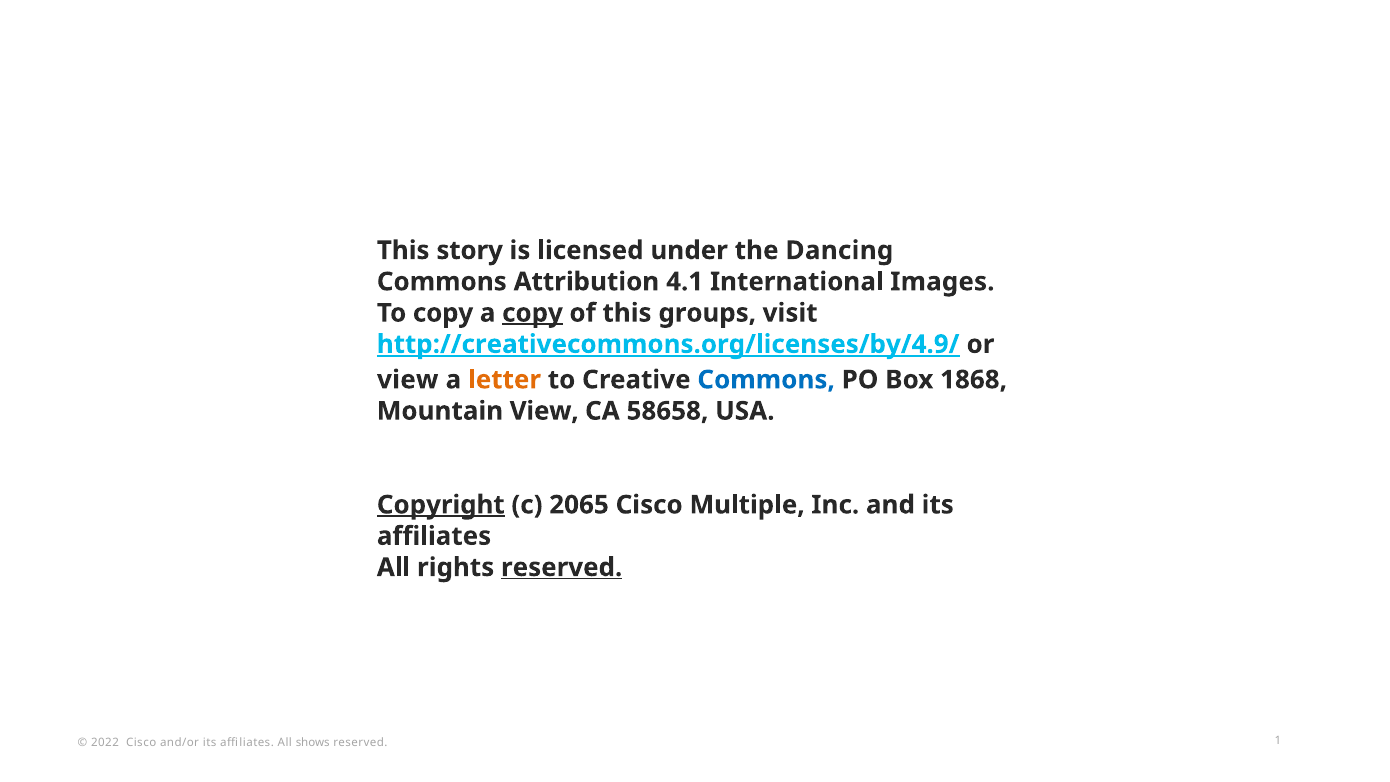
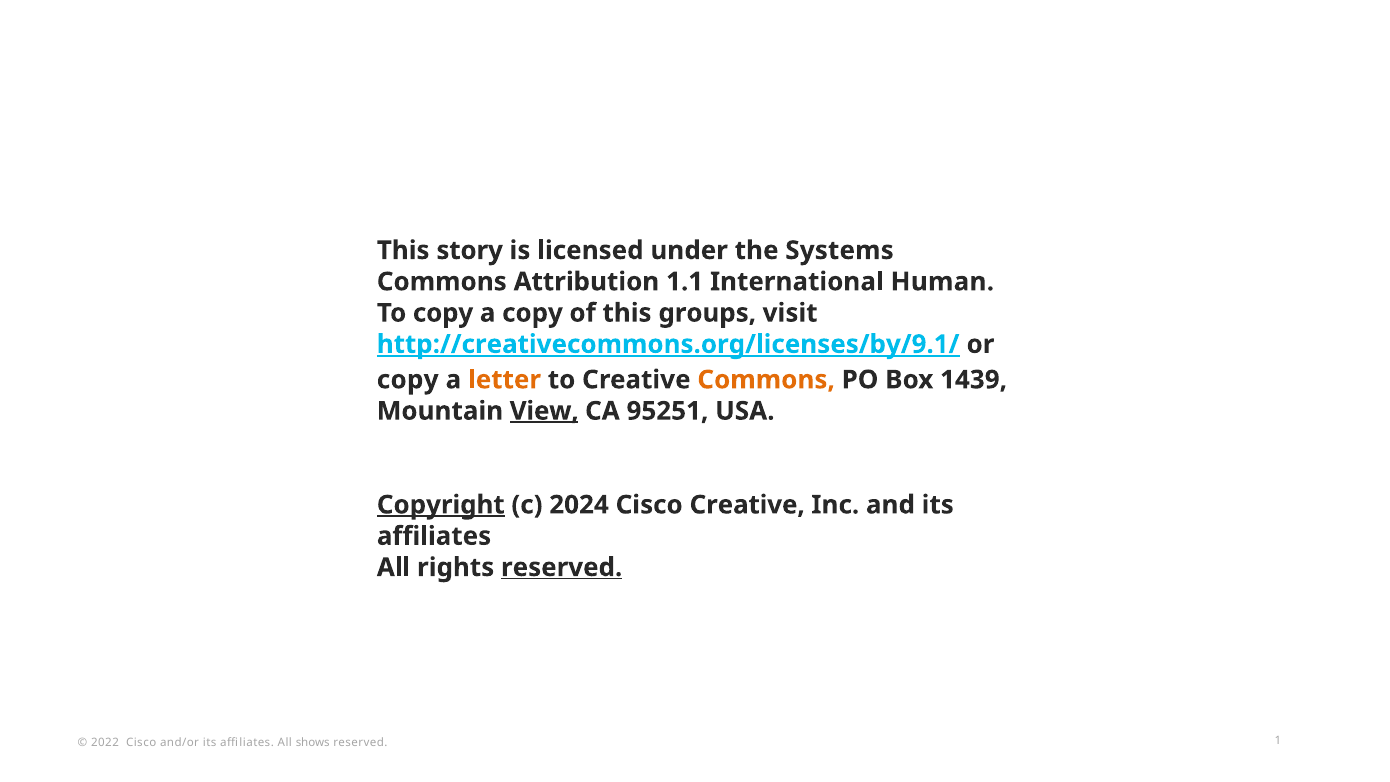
Dancing: Dancing -> Systems
4.1: 4.1 -> 1.1
Images: Images -> Human
copy at (532, 313) underline: present -> none
http://creativecommons.org/licenses/by/4.9/: http://creativecommons.org/licenses/by/4.9/ -> http://creativecommons.org/licenses/by/9.1/
view at (408, 380): view -> copy
Commons at (766, 380) colour: blue -> orange
1868: 1868 -> 1439
View at (544, 411) underline: none -> present
58658: 58658 -> 95251
2065: 2065 -> 2024
Cisco Multiple: Multiple -> Creative
